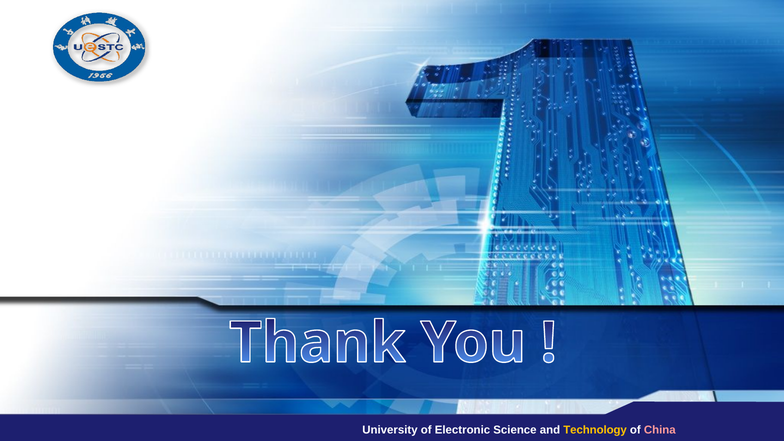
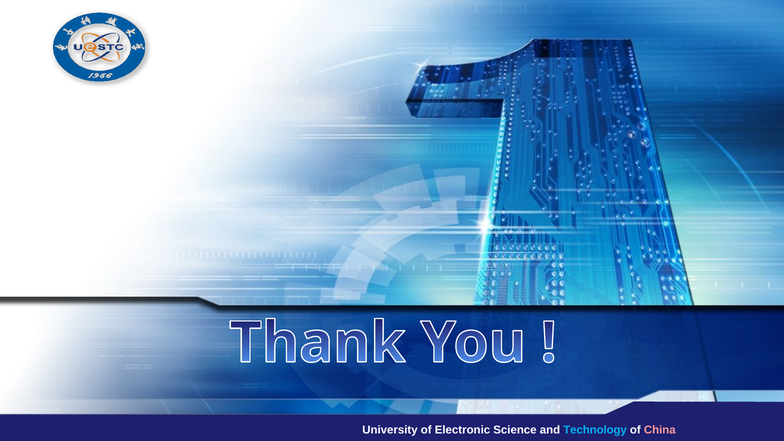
Technology colour: yellow -> light blue
